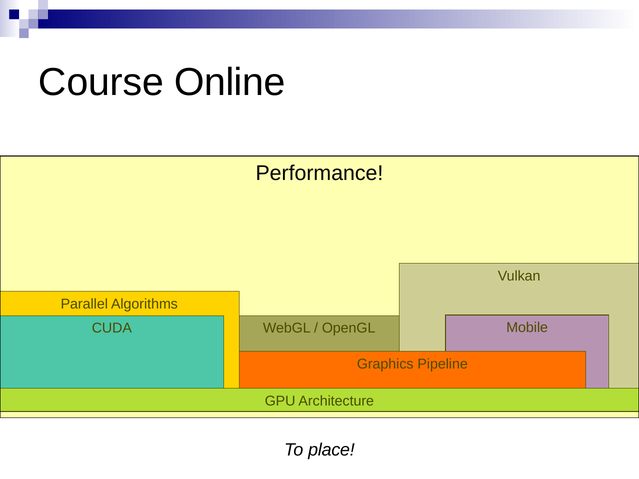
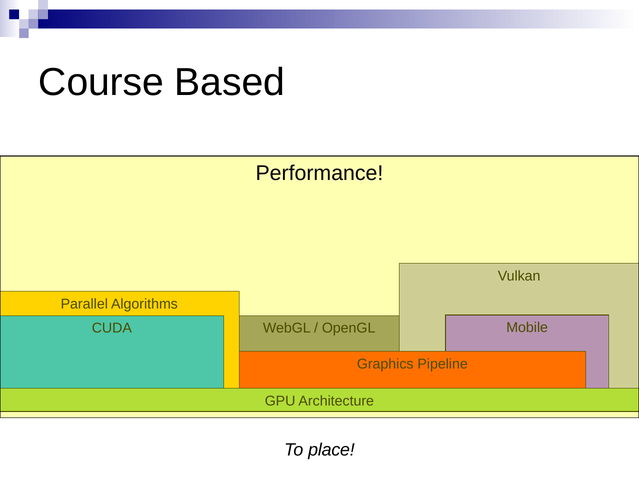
Online: Online -> Based
